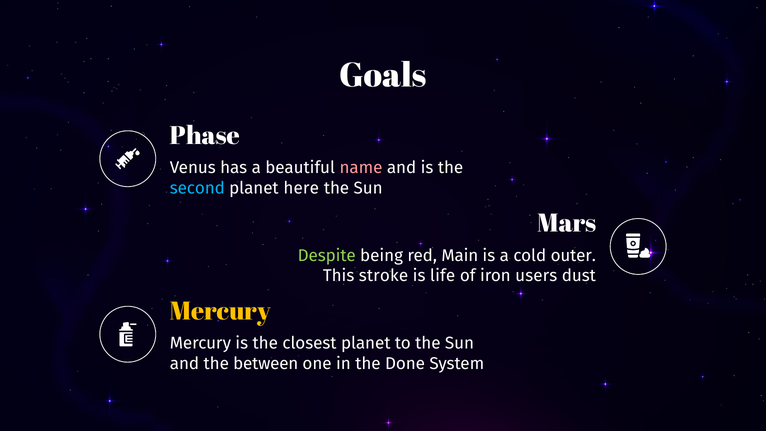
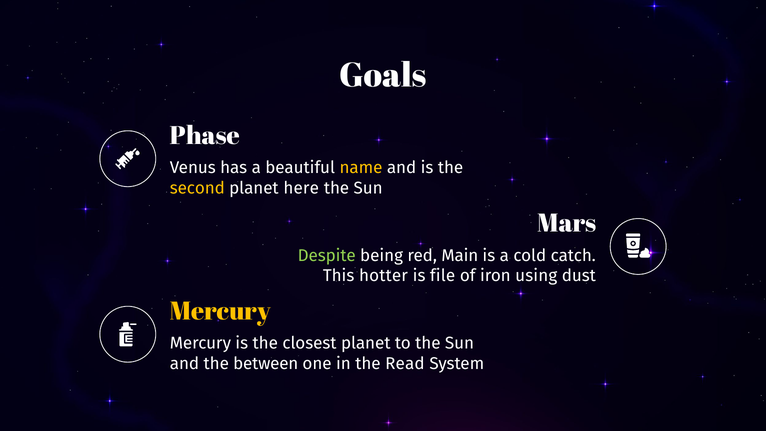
name colour: pink -> yellow
second colour: light blue -> yellow
outer: outer -> catch
stroke: stroke -> hotter
life: life -> file
users: users -> using
Done: Done -> Read
